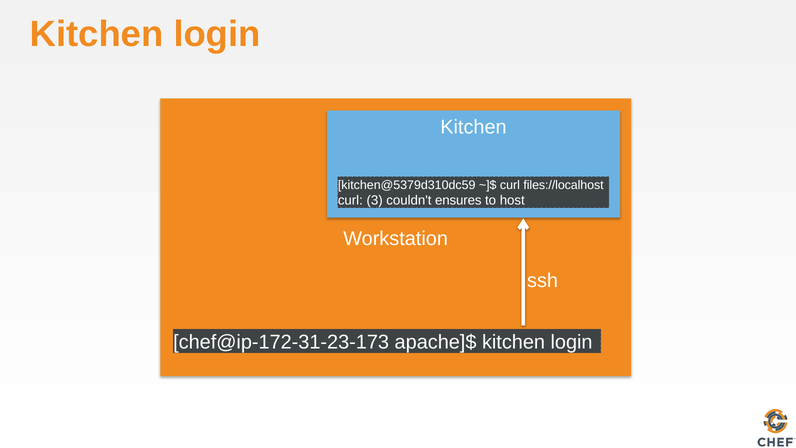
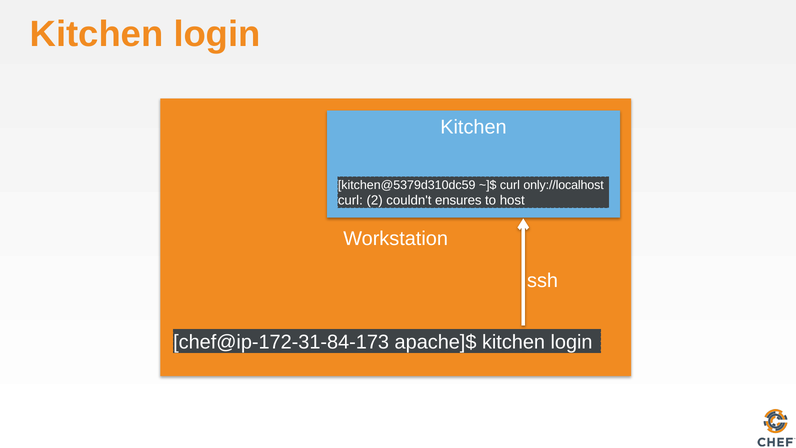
files://localhost: files://localhost -> only://localhost
3: 3 -> 2
chef@ip-172-31-23-173: chef@ip-172-31-23-173 -> chef@ip-172-31-84-173
